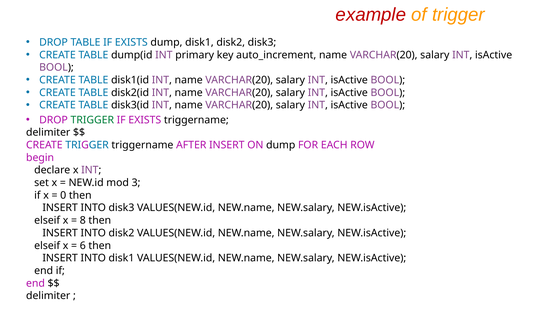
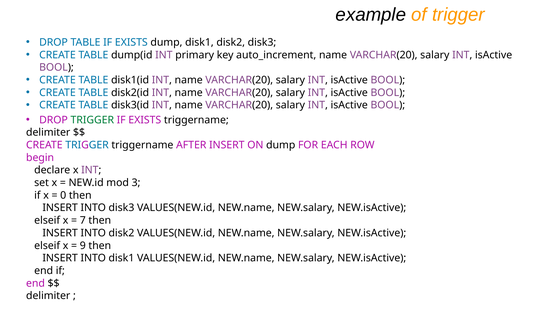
example colour: red -> black
8: 8 -> 7
6: 6 -> 9
